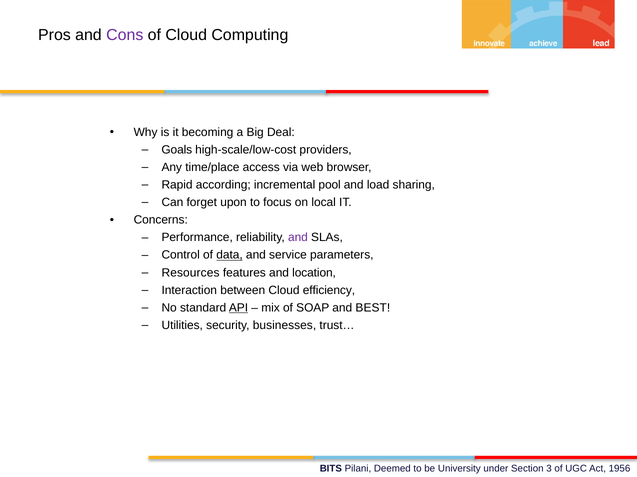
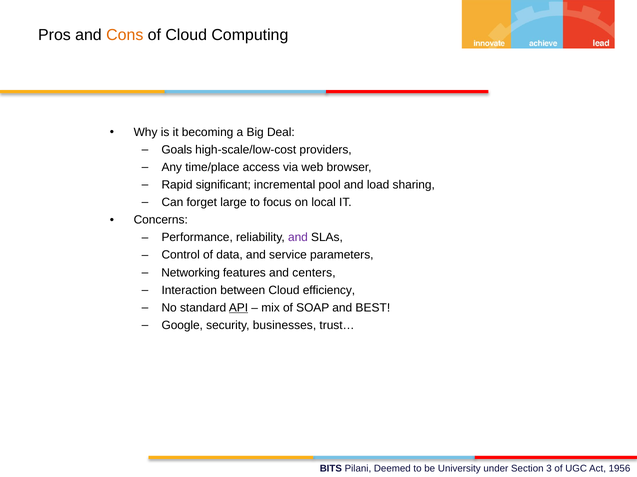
Cons colour: purple -> orange
according: according -> significant
upon: upon -> large
data underline: present -> none
Resources: Resources -> Networking
location: location -> centers
Utilities: Utilities -> Google
